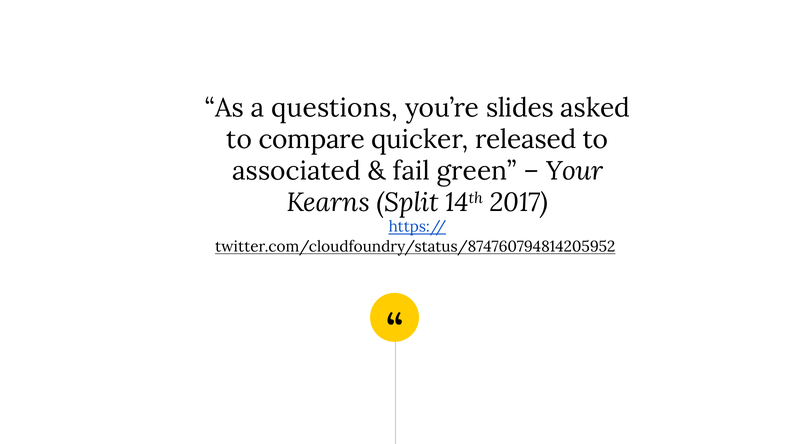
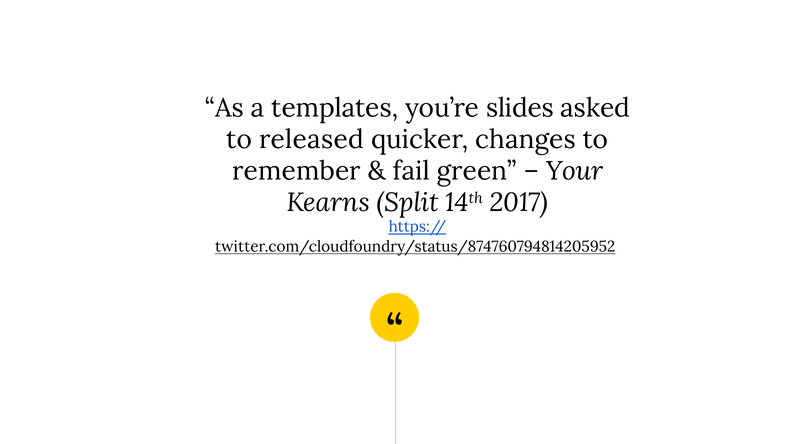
questions: questions -> templates
compare: compare -> released
released: released -> changes
associated: associated -> remember
